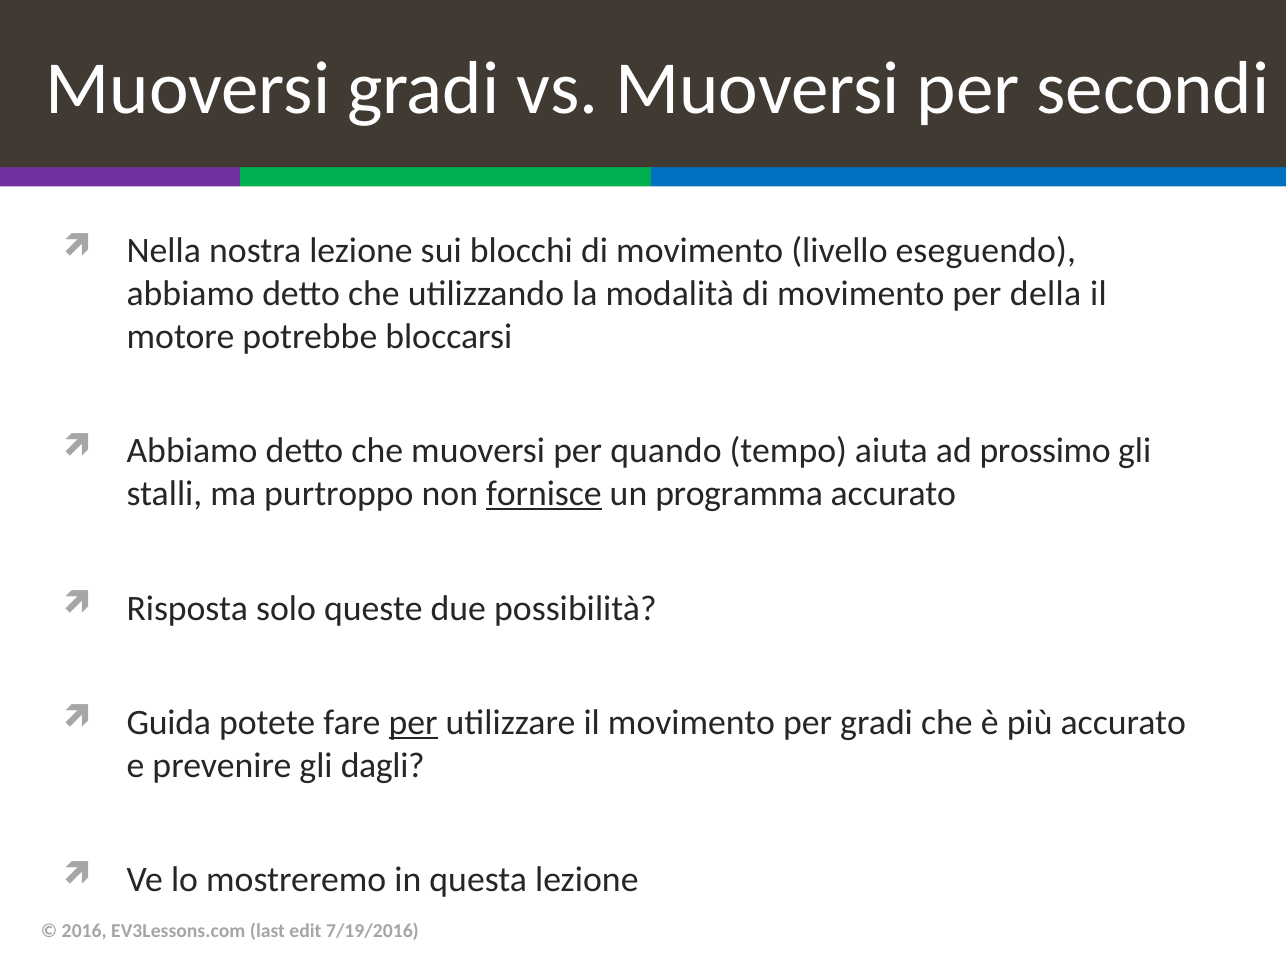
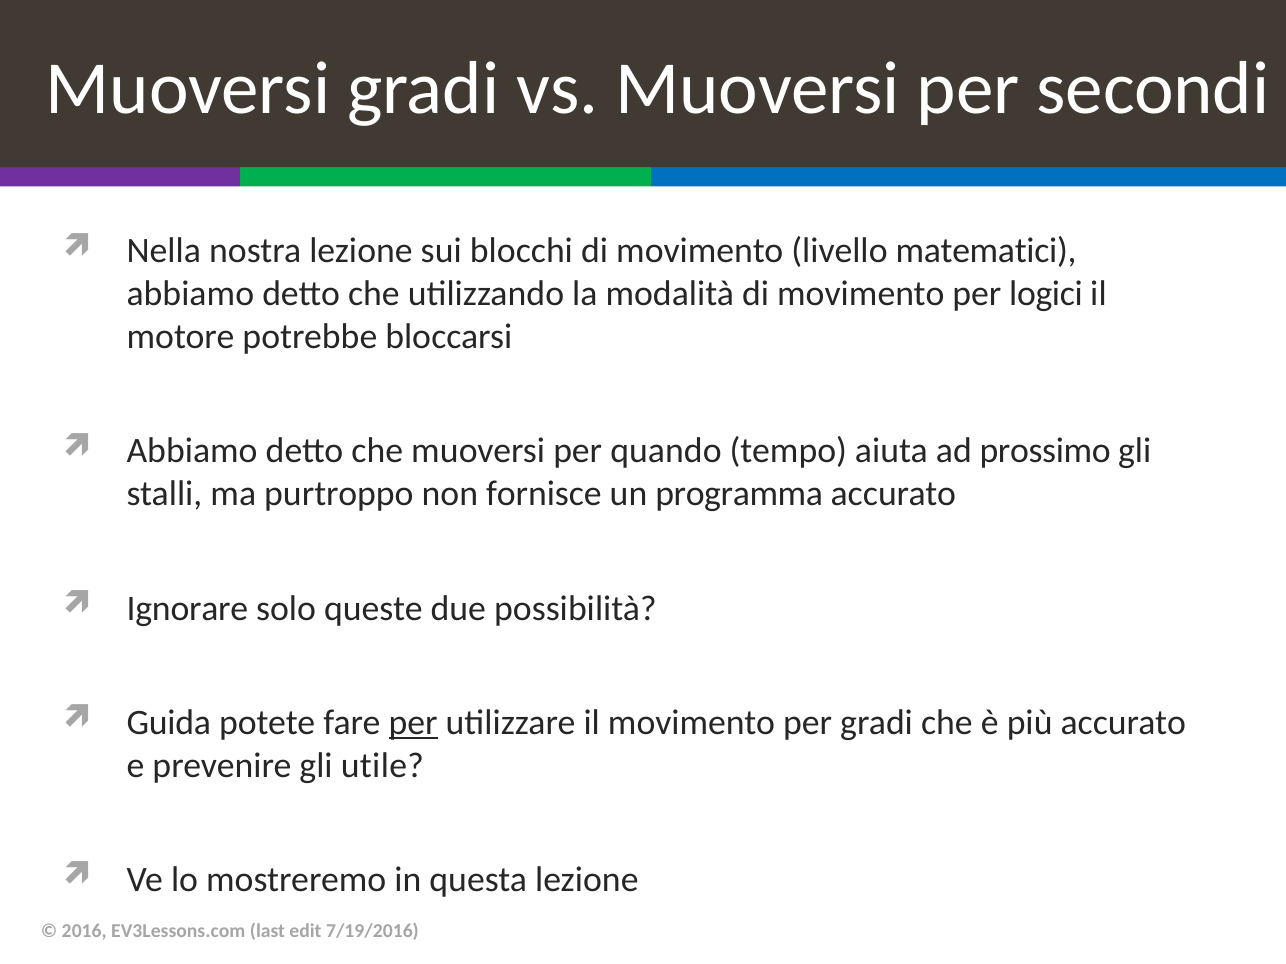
eseguendo: eseguendo -> matematici
della: della -> logici
fornisce underline: present -> none
Risposta: Risposta -> Ignorare
dagli: dagli -> utile
